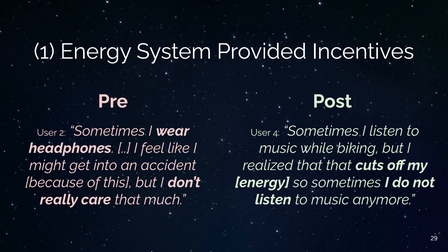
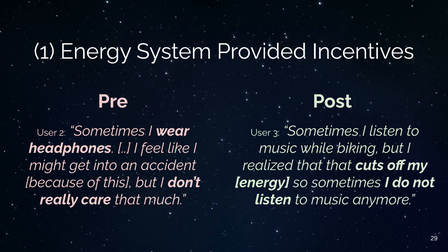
4: 4 -> 3
